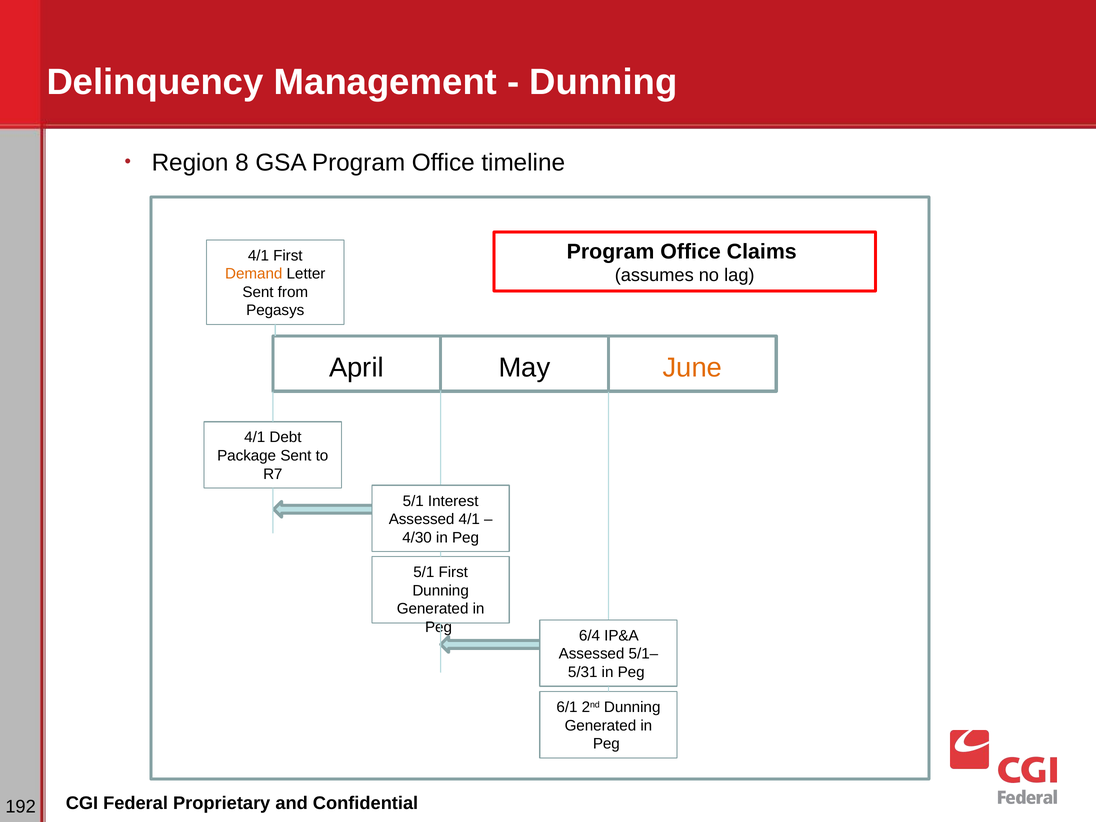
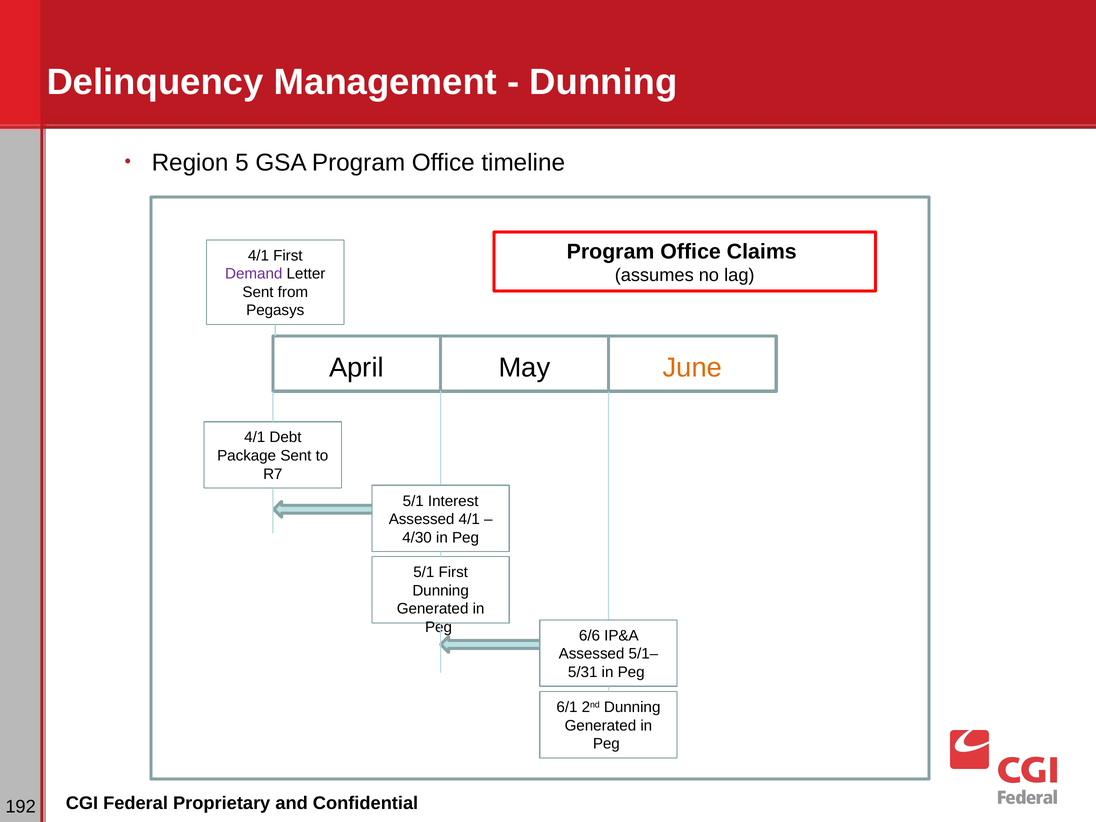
8: 8 -> 5
Demand colour: orange -> purple
6/4: 6/4 -> 6/6
